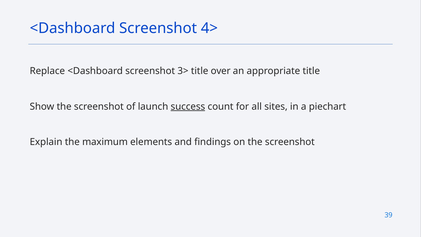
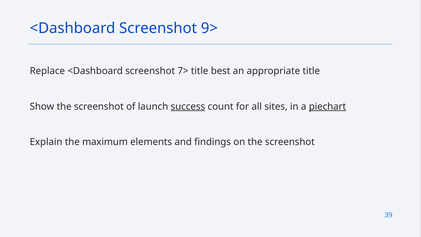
4>: 4> -> 9>
3>: 3> -> 7>
over: over -> best
piechart underline: none -> present
